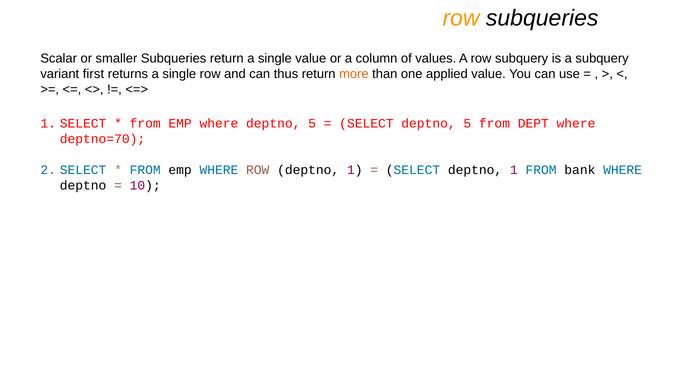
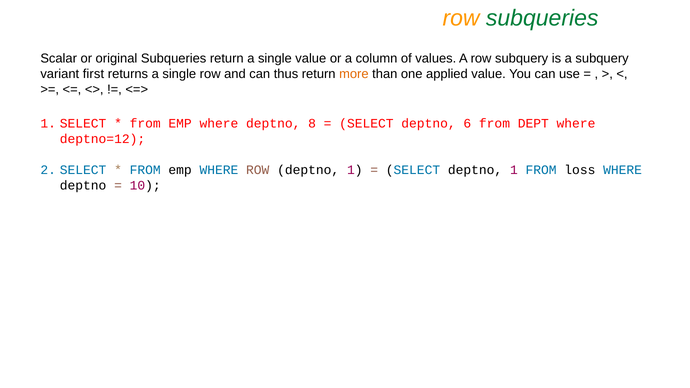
subqueries at (542, 18) colour: black -> green
smaller: smaller -> original
where deptno 5: 5 -> 8
SELECT deptno 5: 5 -> 6
deptno=70: deptno=70 -> deptno=12
bank: bank -> loss
